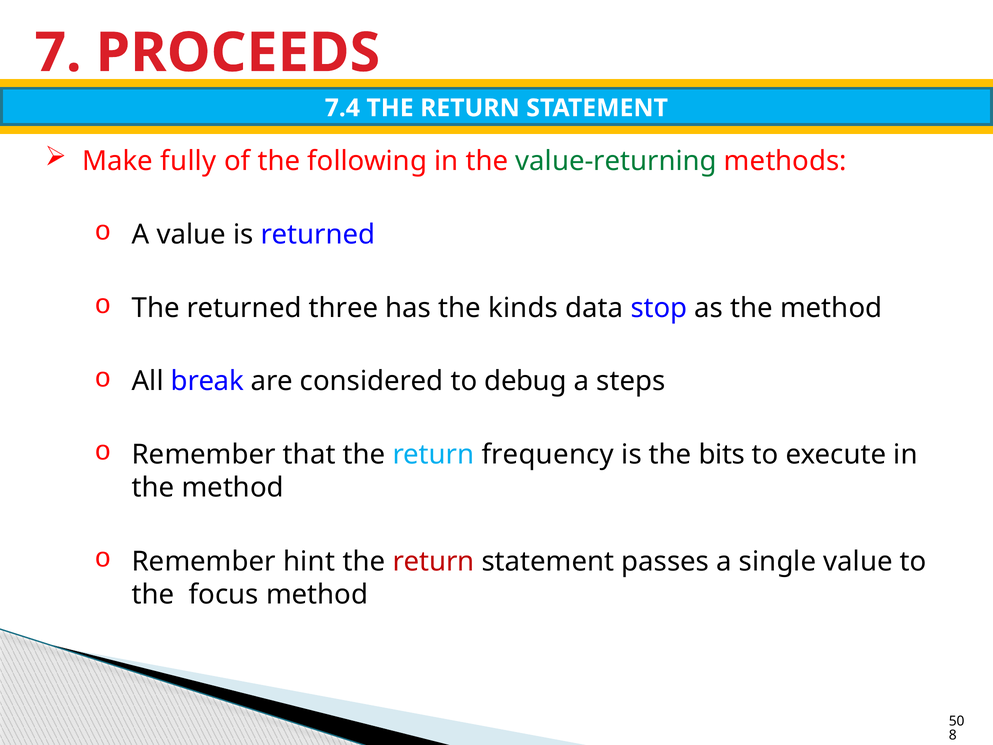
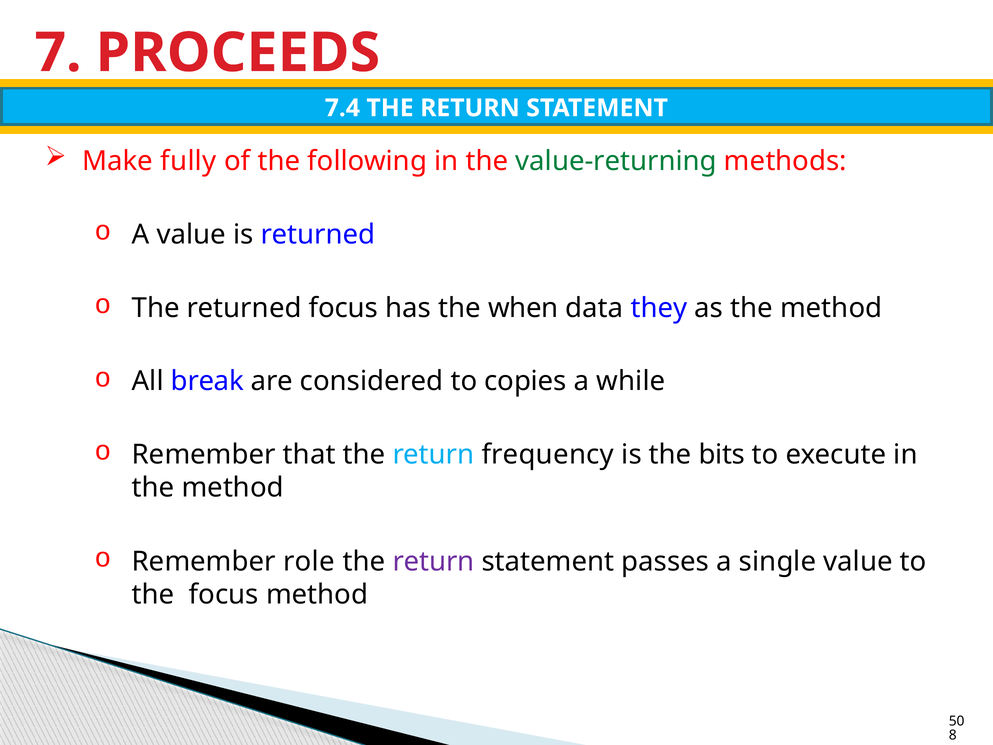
returned three: three -> focus
kinds: kinds -> when
stop: stop -> they
debug: debug -> copies
steps: steps -> while
hint: hint -> role
return at (434, 561) colour: red -> purple
